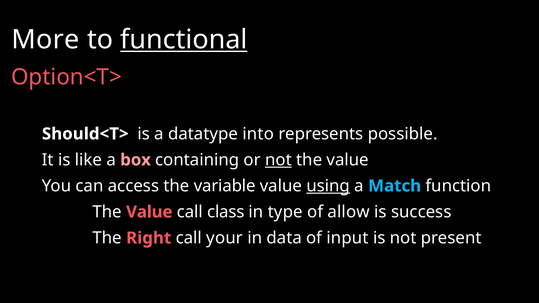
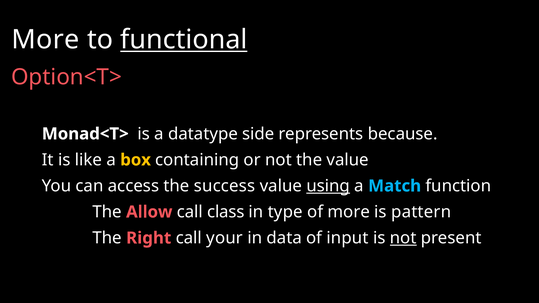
Should<T>: Should<T> -> Monad<T>
into: into -> side
possible: possible -> because
box colour: pink -> yellow
not at (278, 160) underline: present -> none
variable: variable -> success
Value at (149, 212): Value -> Allow
of allow: allow -> more
success: success -> pattern
not at (403, 238) underline: none -> present
